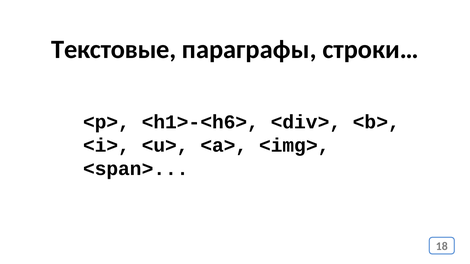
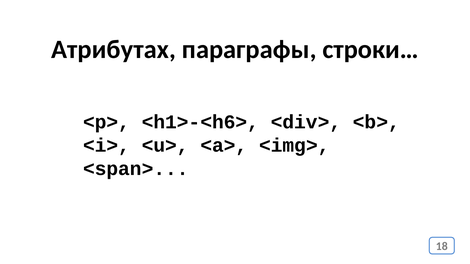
Текстовые: Текстовые -> Атрибутах
